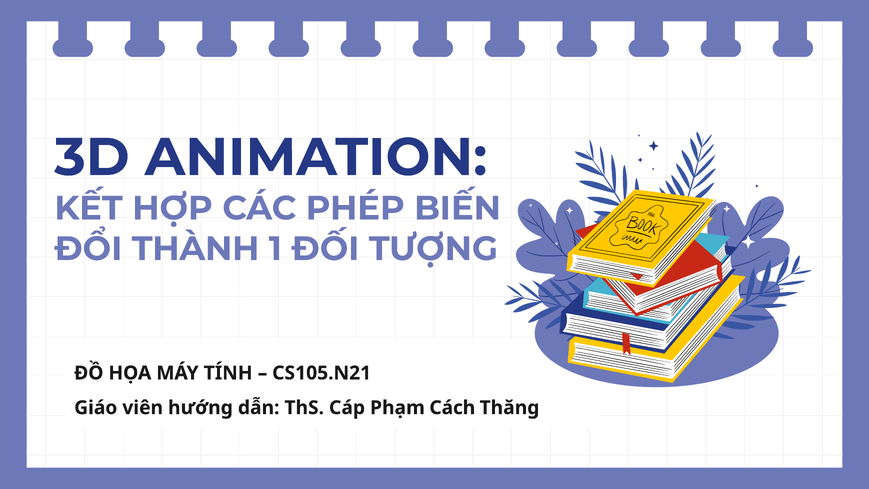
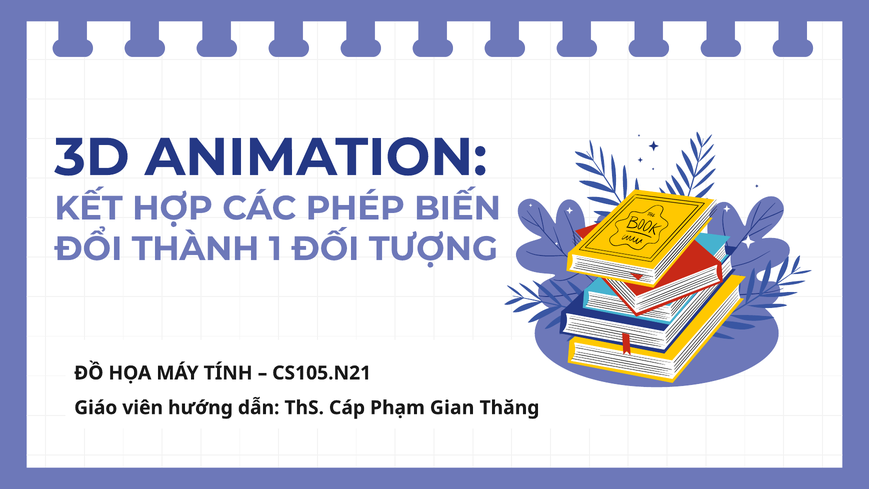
Cách: Cách -> Gian
